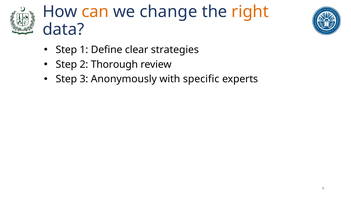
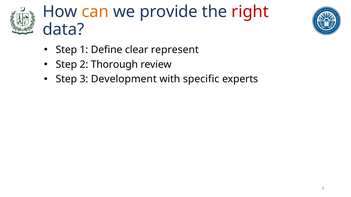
change: change -> provide
right colour: orange -> red
strategies: strategies -> represent
Anonymously: Anonymously -> Development
